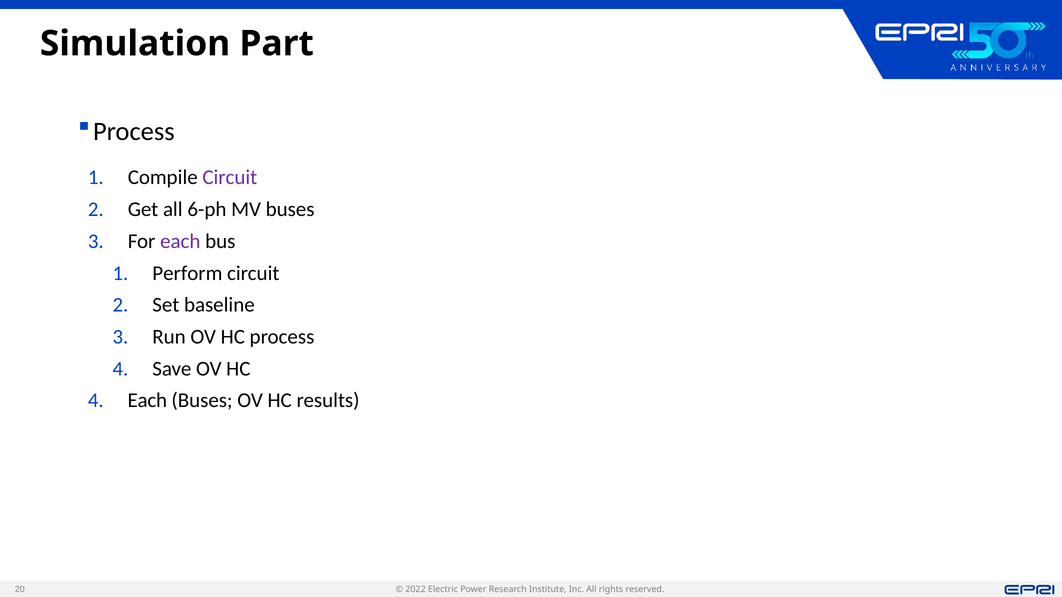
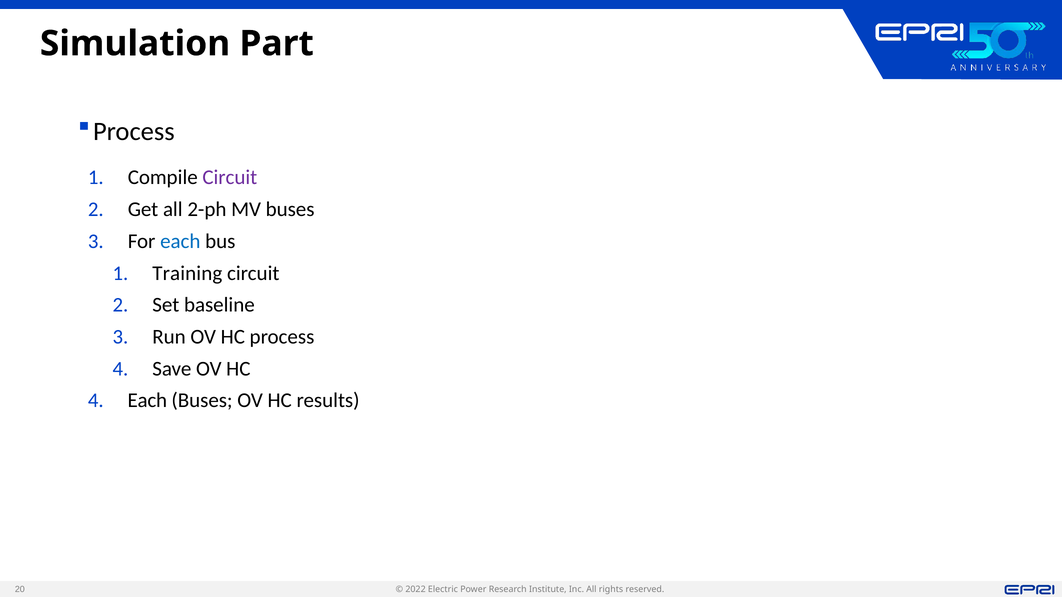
6-ph: 6-ph -> 2-ph
each at (180, 241) colour: purple -> blue
Perform: Perform -> Training
